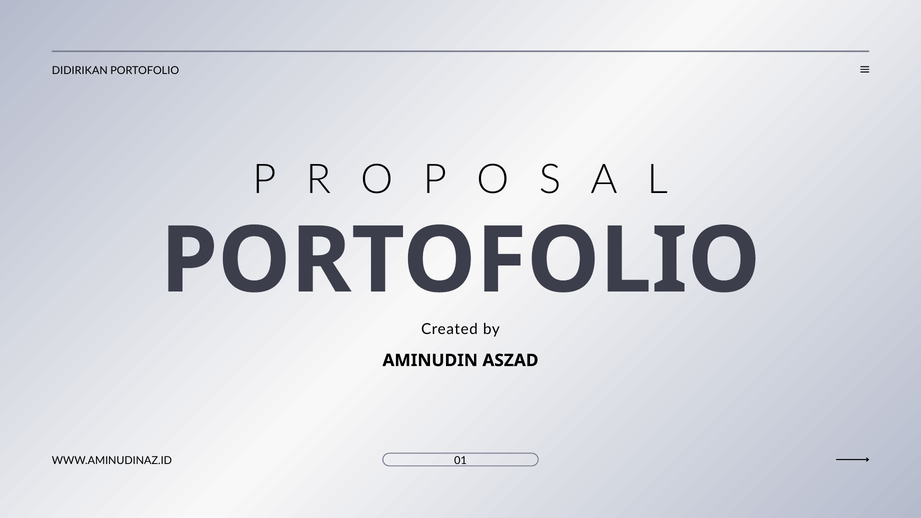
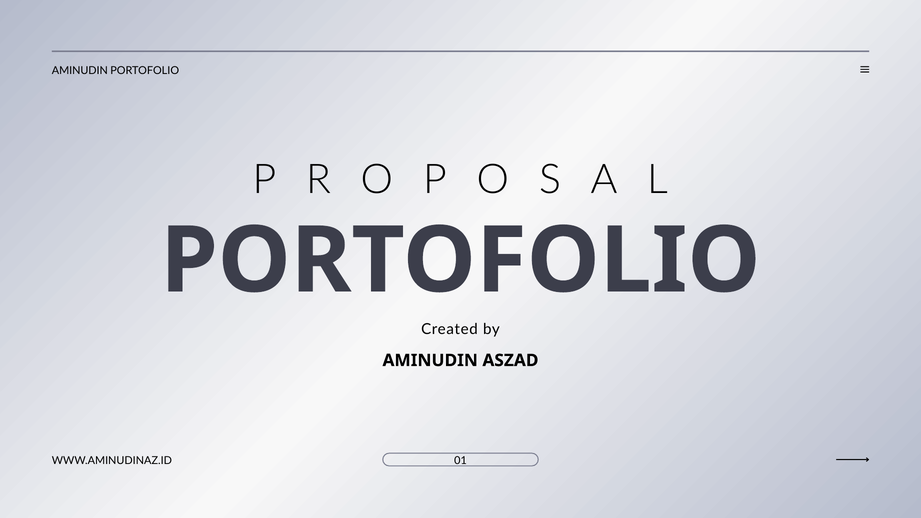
DIDIRIKAN at (80, 71): DIDIRIKAN -> AMINUDIN
